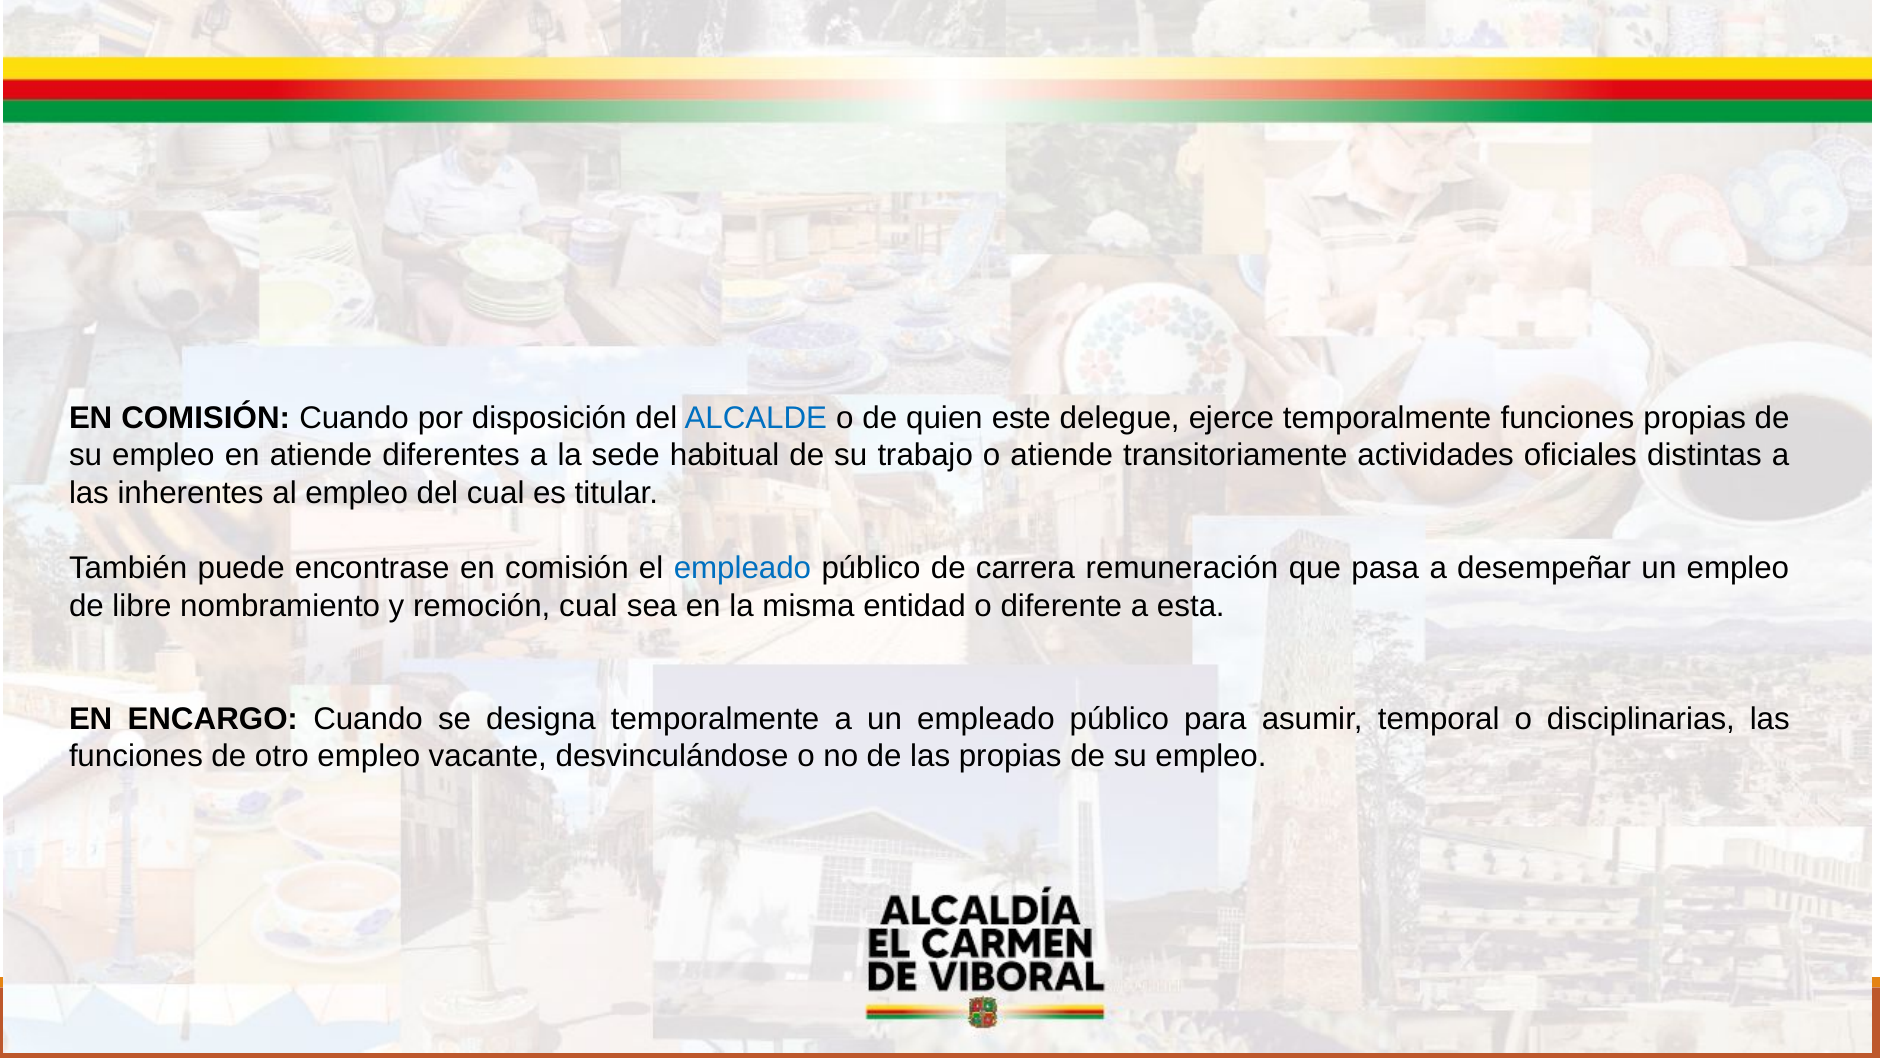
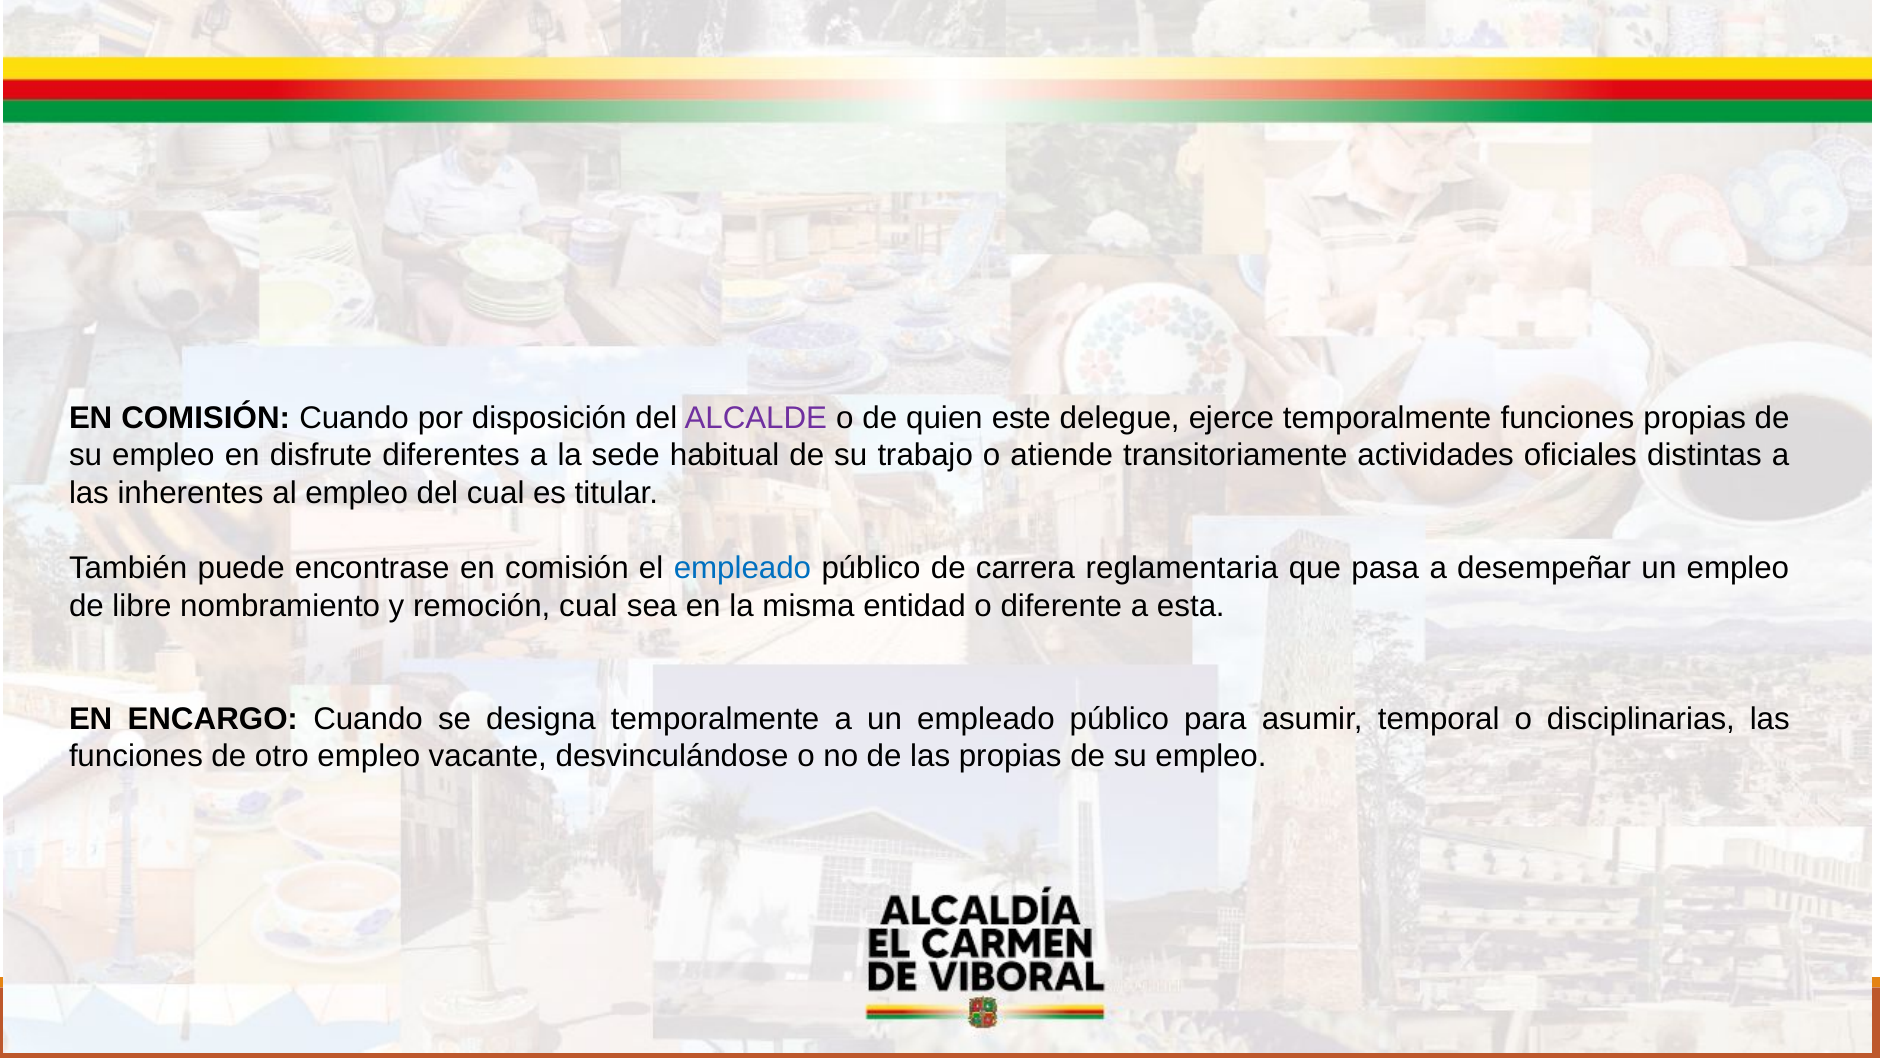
ALCALDE colour: blue -> purple
en atiende: atiende -> disfrute
remuneración: remuneración -> reglamentaria
